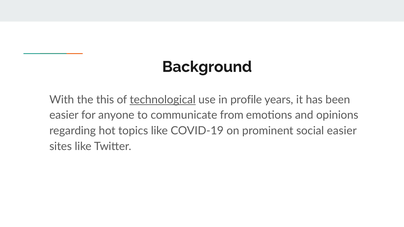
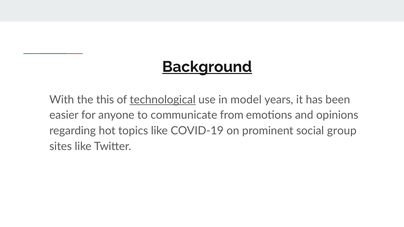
Background underline: none -> present
profile: profile -> model
social easier: easier -> group
